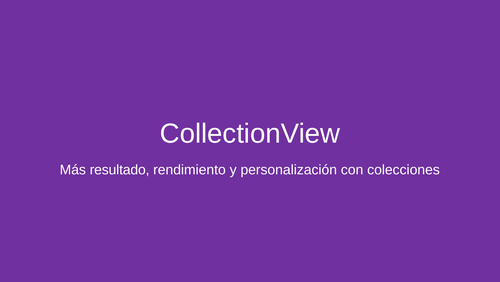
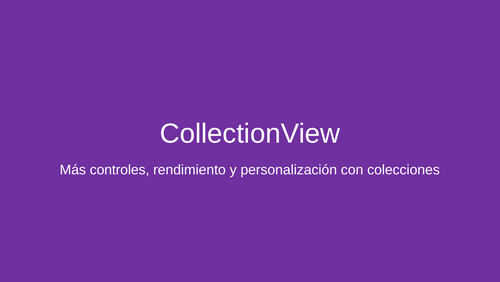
resultado: resultado -> controles
